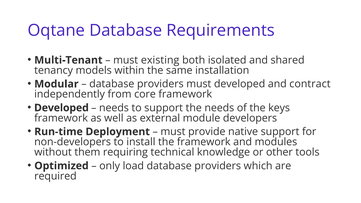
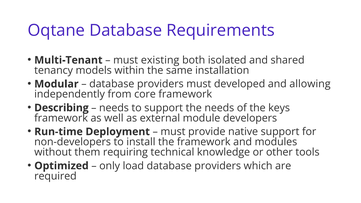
contract: contract -> allowing
Developed at (61, 108): Developed -> Describing
